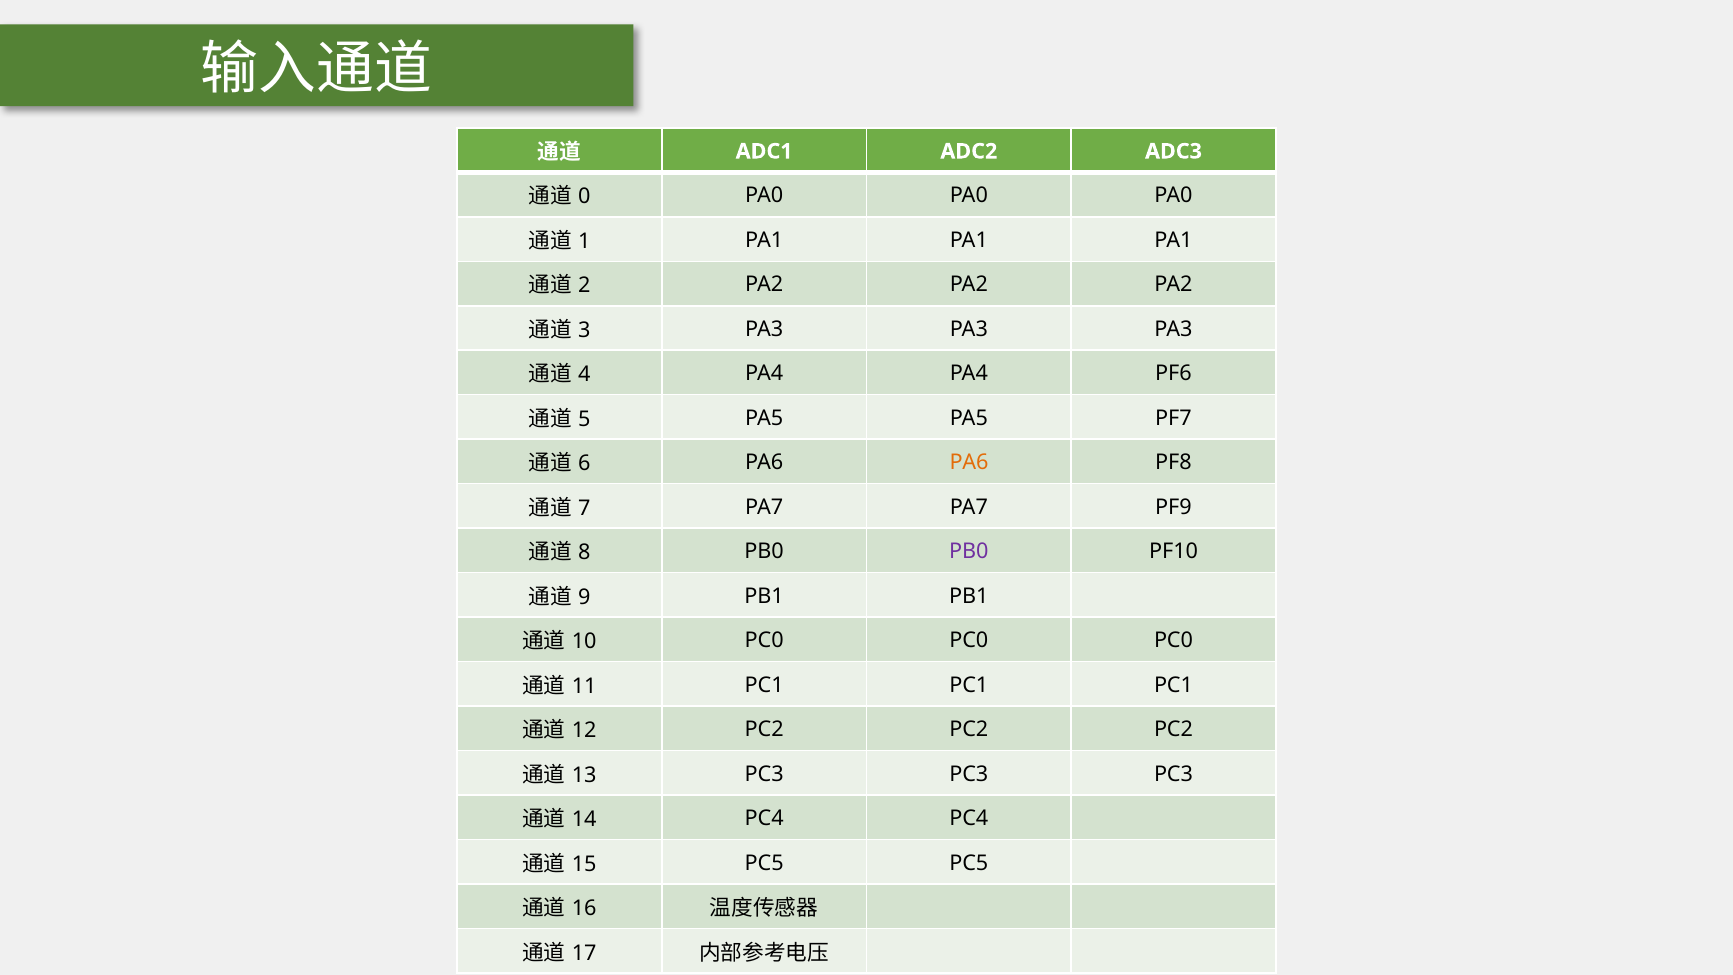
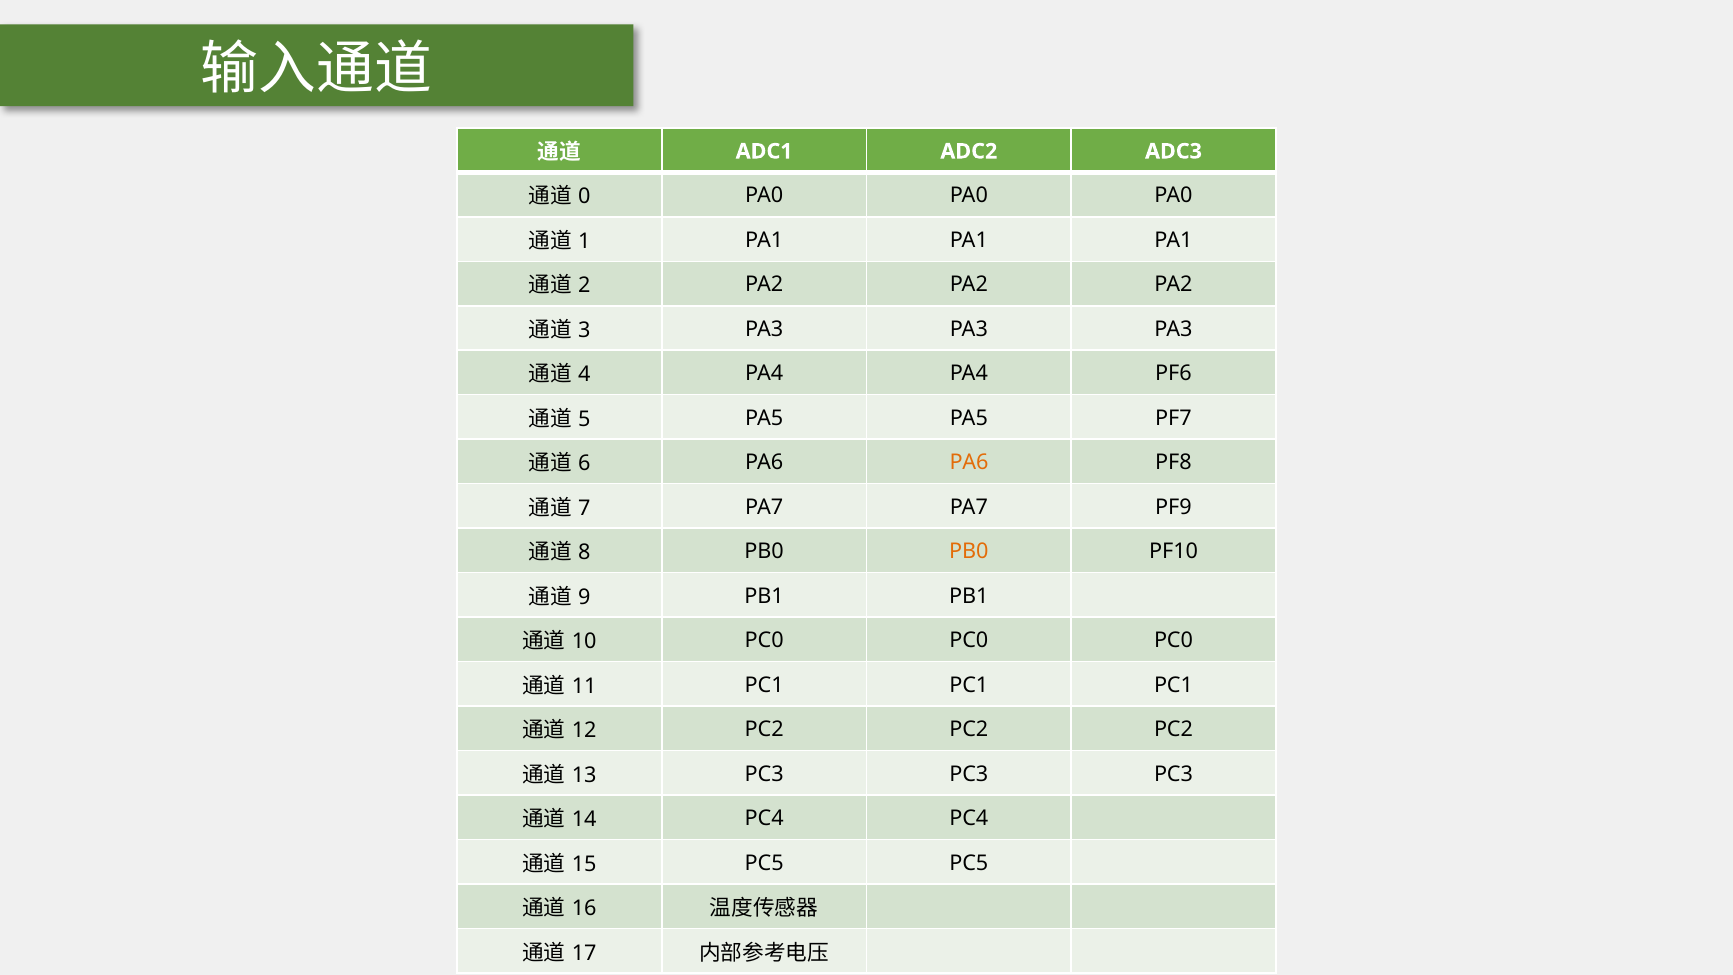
PB0 at (969, 552) colour: purple -> orange
